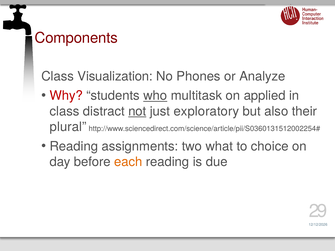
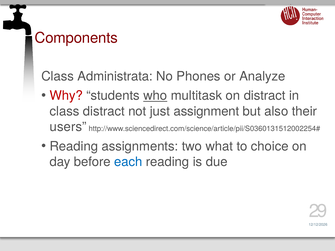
Visualization: Visualization -> Administrata
on applied: applied -> distract
not underline: present -> none
exploratory: exploratory -> assignment
plural: plural -> users
each colour: orange -> blue
